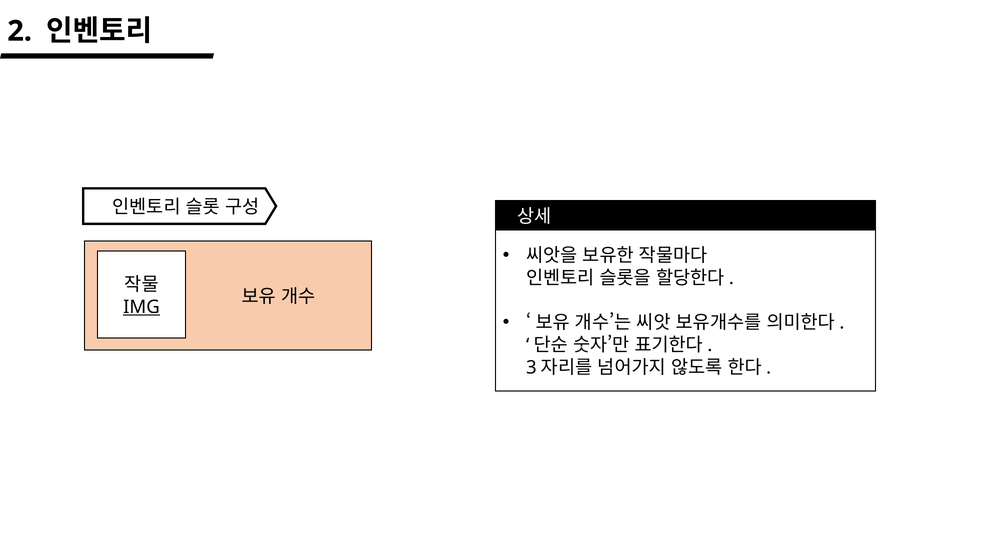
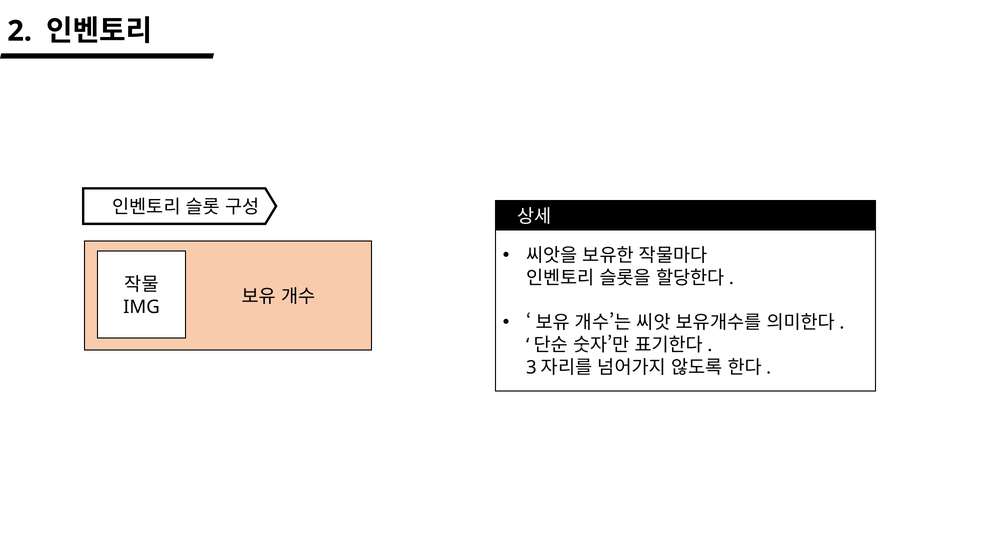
IMG underline: present -> none
